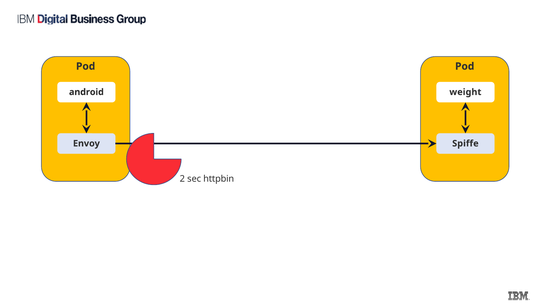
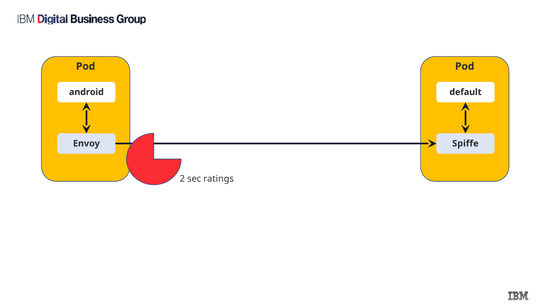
weight: weight -> default
httpbin: httpbin -> ratings
